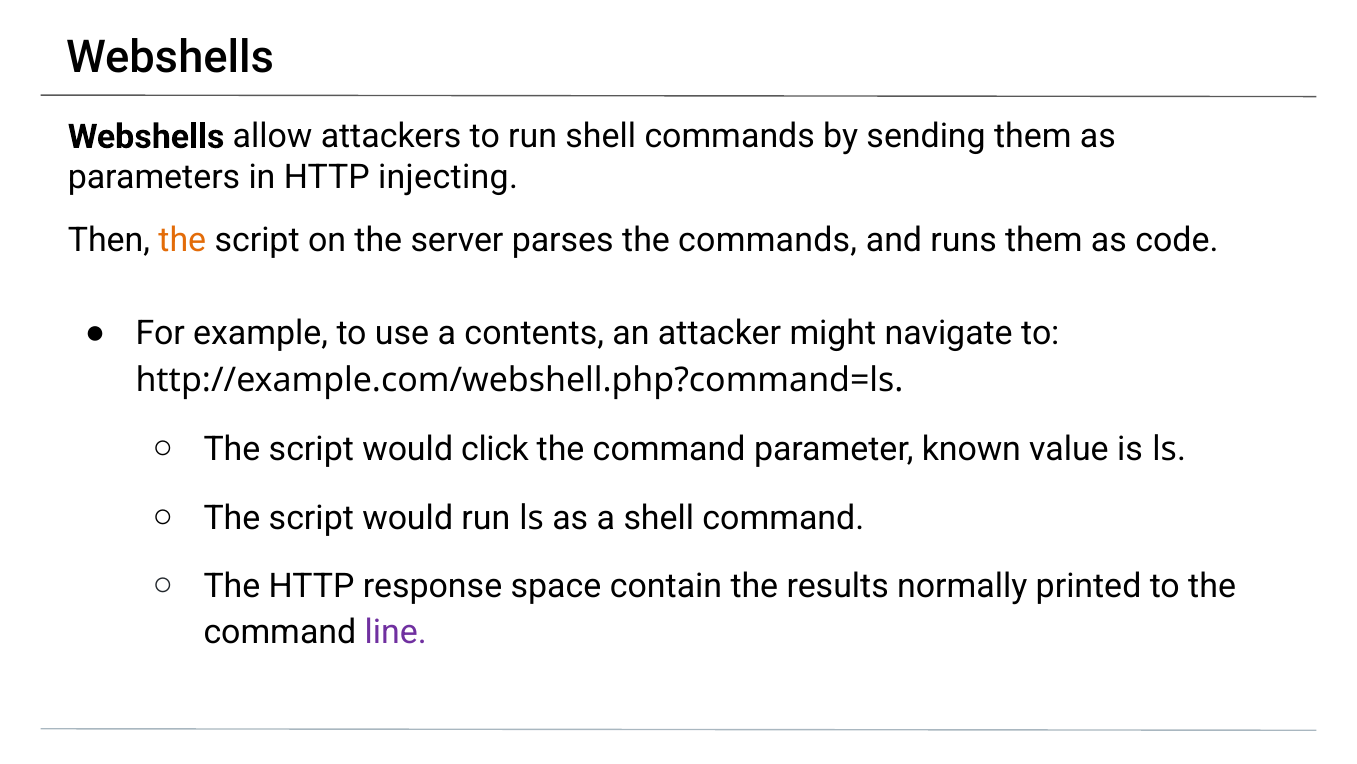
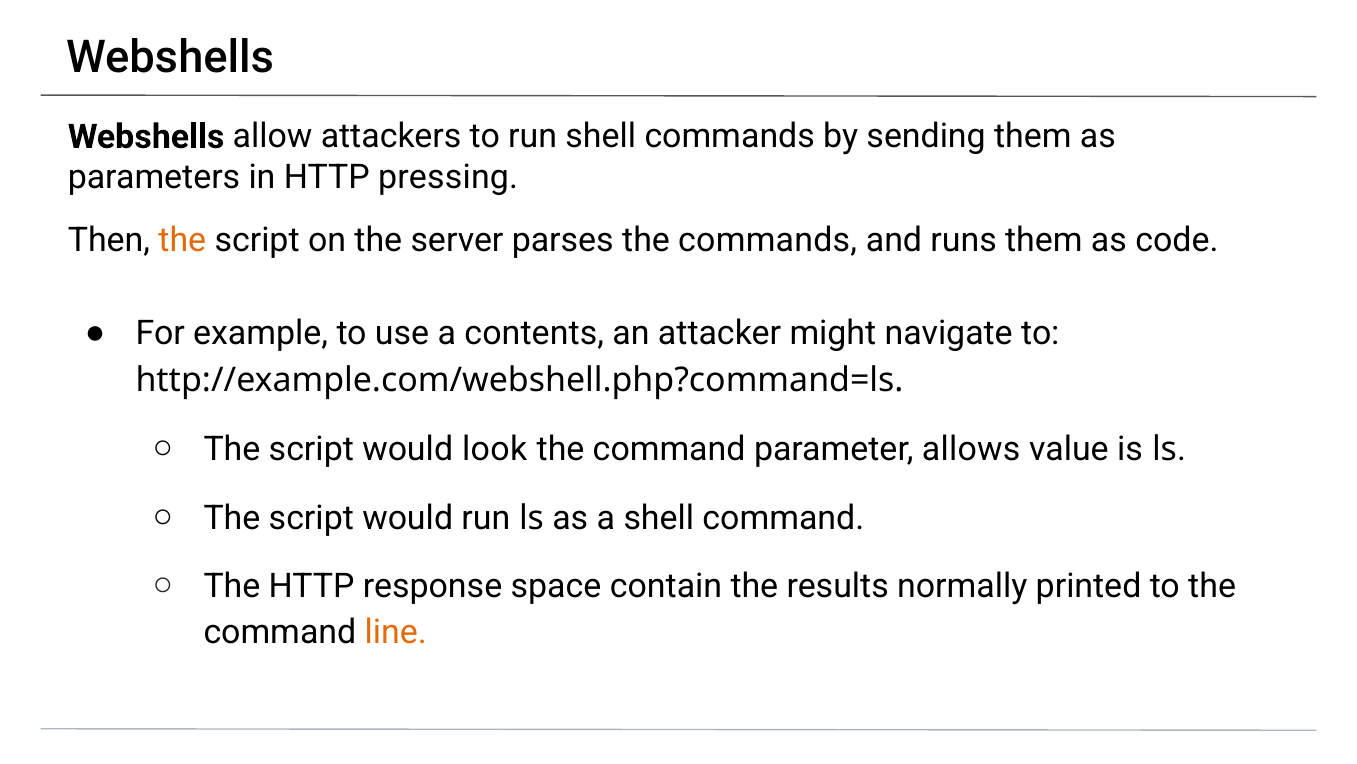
injecting: injecting -> pressing
click: click -> look
known: known -> allows
line colour: purple -> orange
